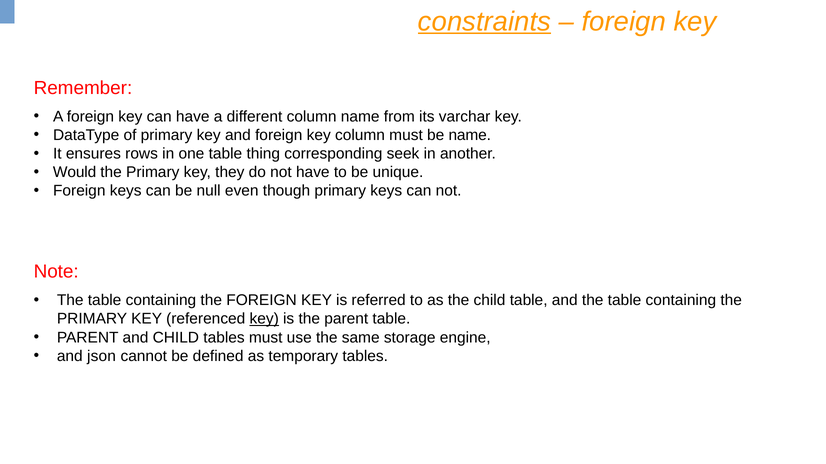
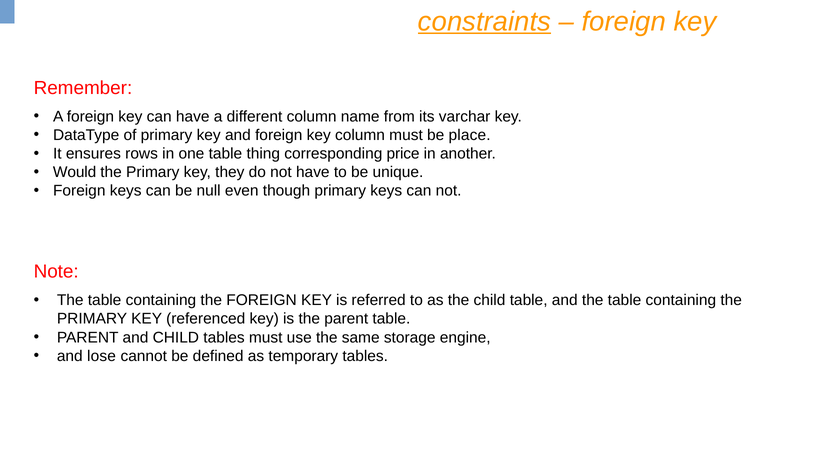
be name: name -> place
seek: seek -> price
key at (264, 319) underline: present -> none
json: json -> lose
